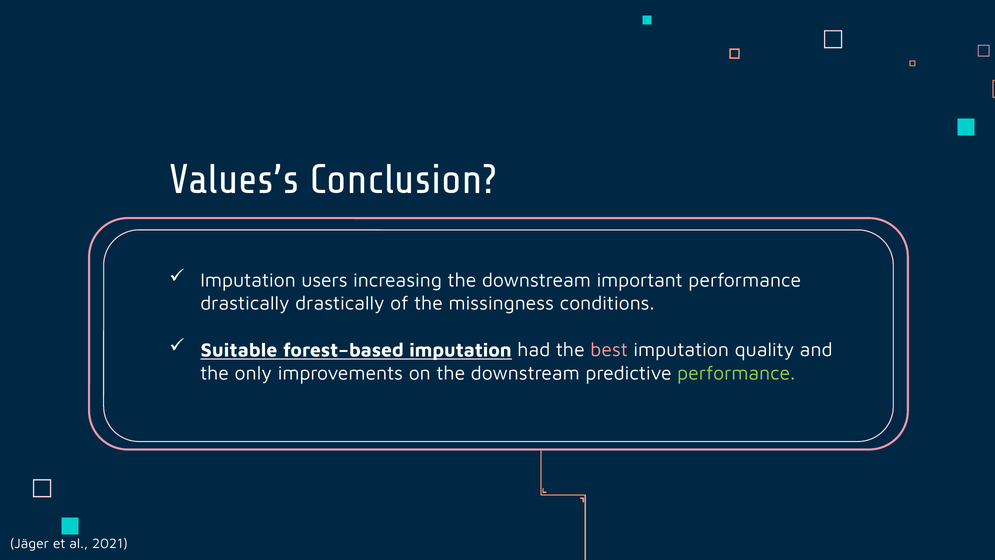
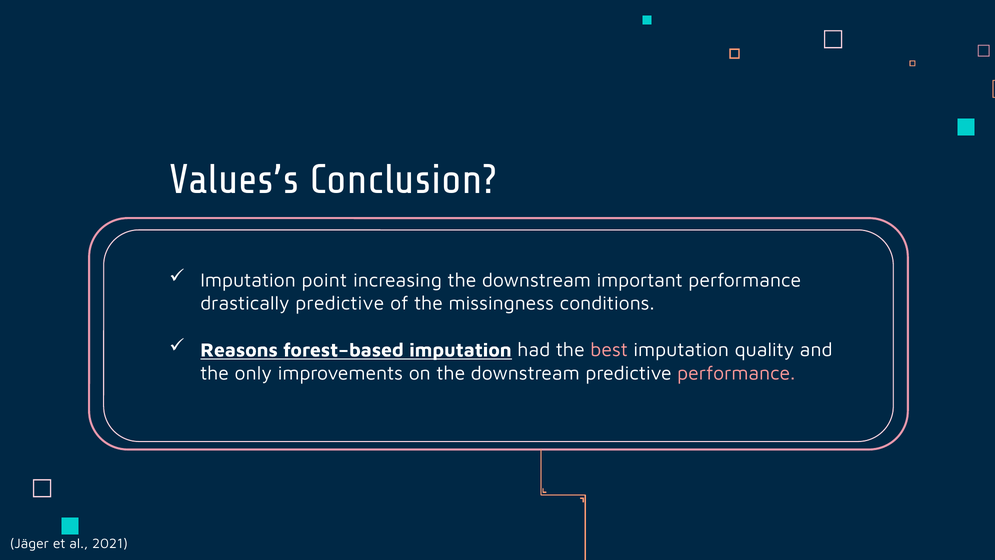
users: users -> point
drastically drastically: drastically -> predictive
Suitable: Suitable -> Reasons
performance at (736, 373) colour: light green -> pink
